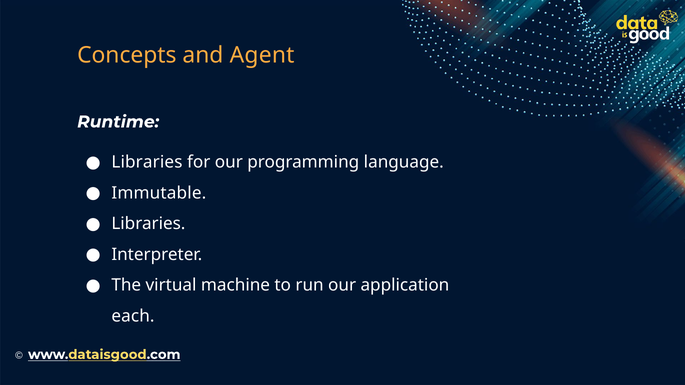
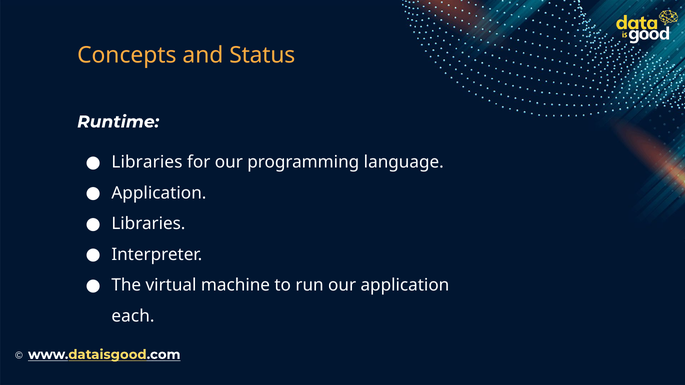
Agent: Agent -> Status
Immutable at (159, 193): Immutable -> Application
